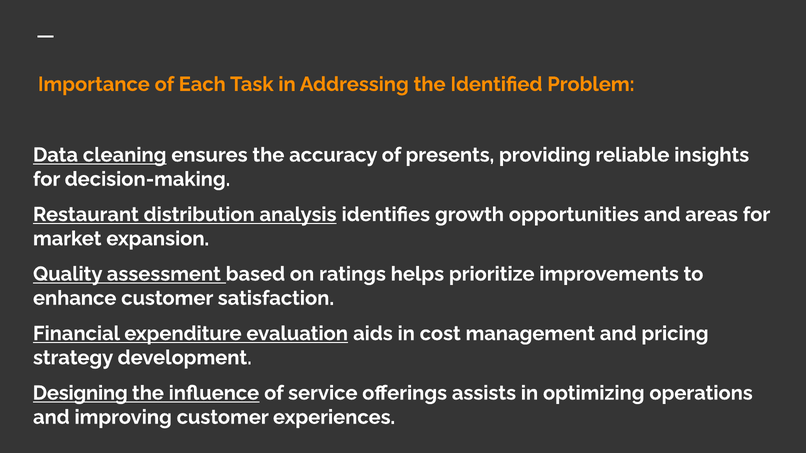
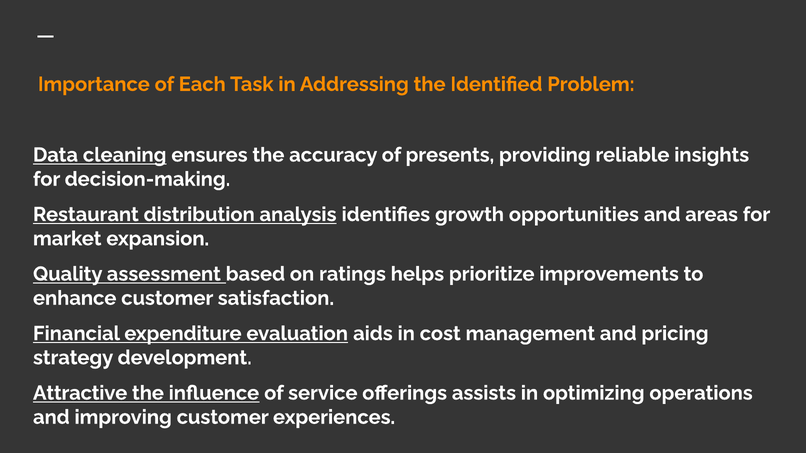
Designing: Designing -> Attractive
